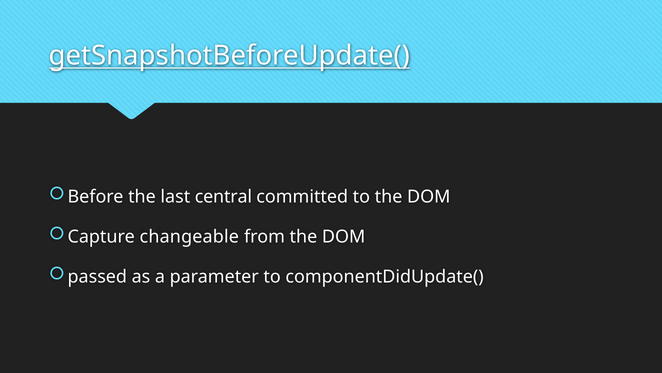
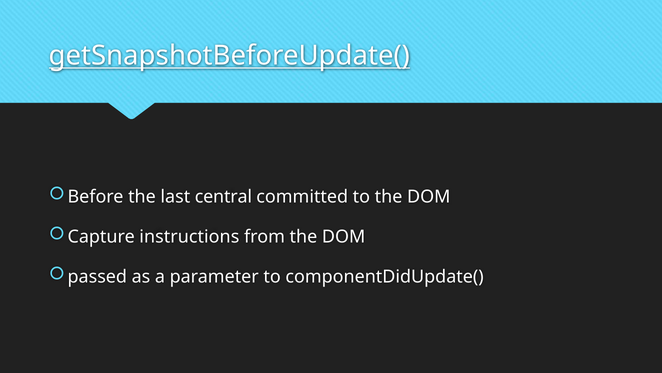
changeable: changeable -> instructions
